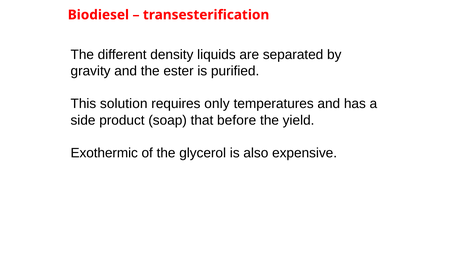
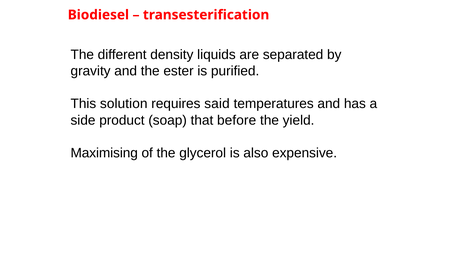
only: only -> said
Exothermic: Exothermic -> Maximising
